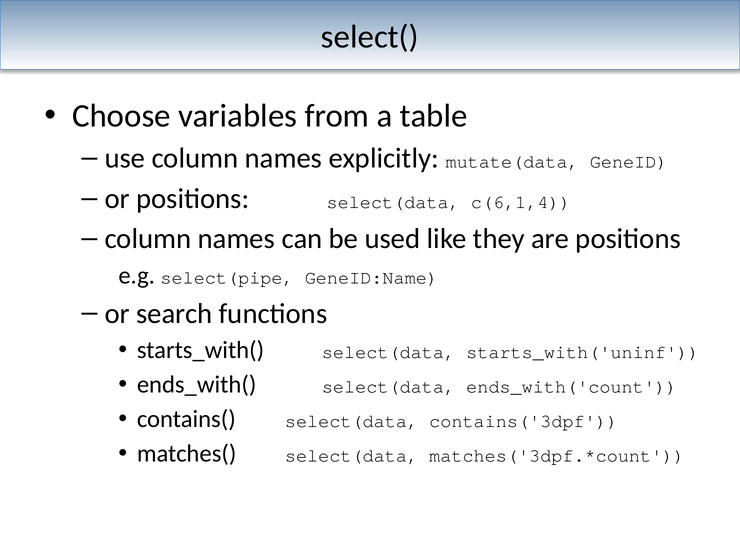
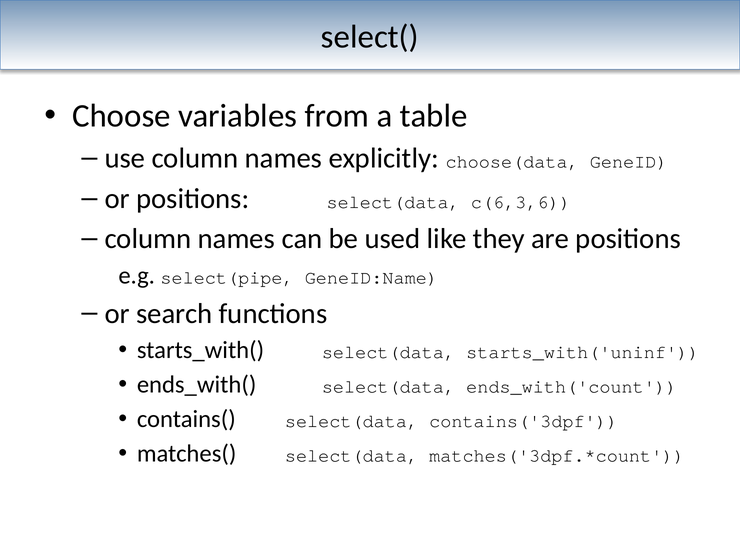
mutate(data: mutate(data -> choose(data
c(6,1,4: c(6,1,4 -> c(6,3,6
